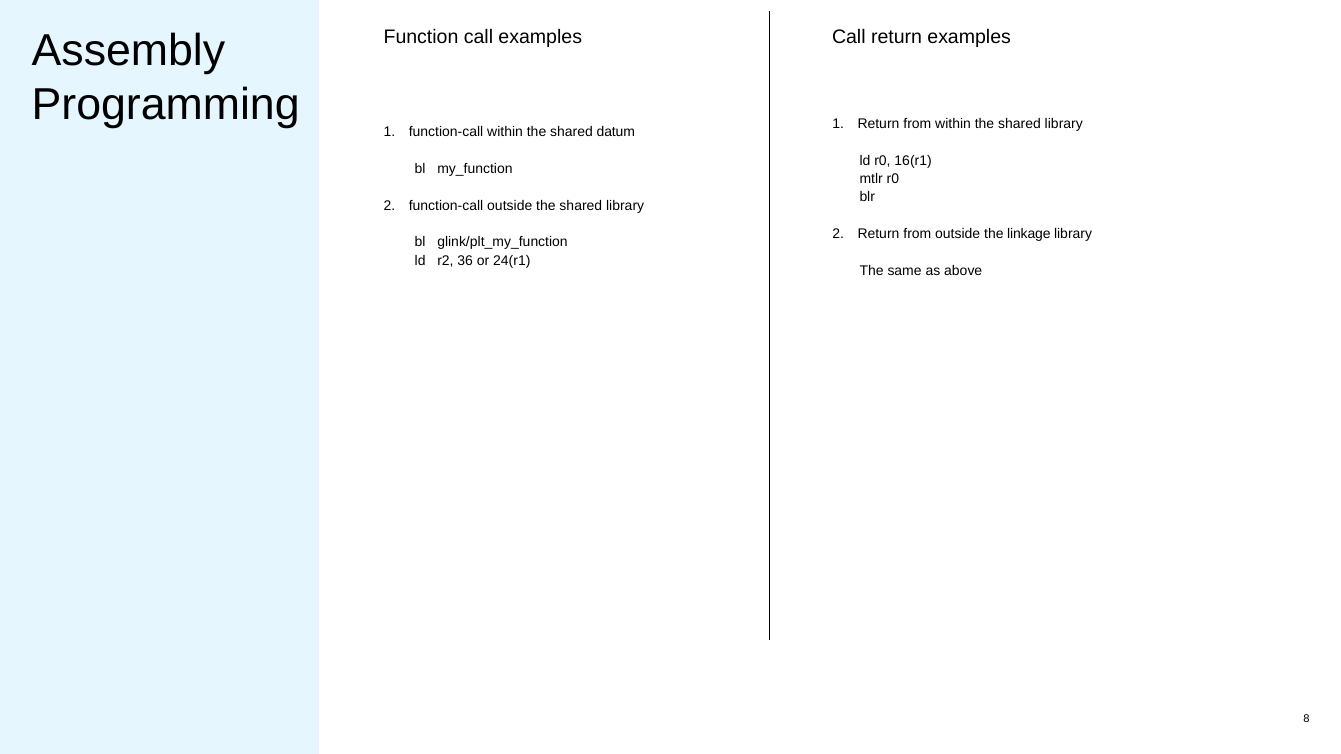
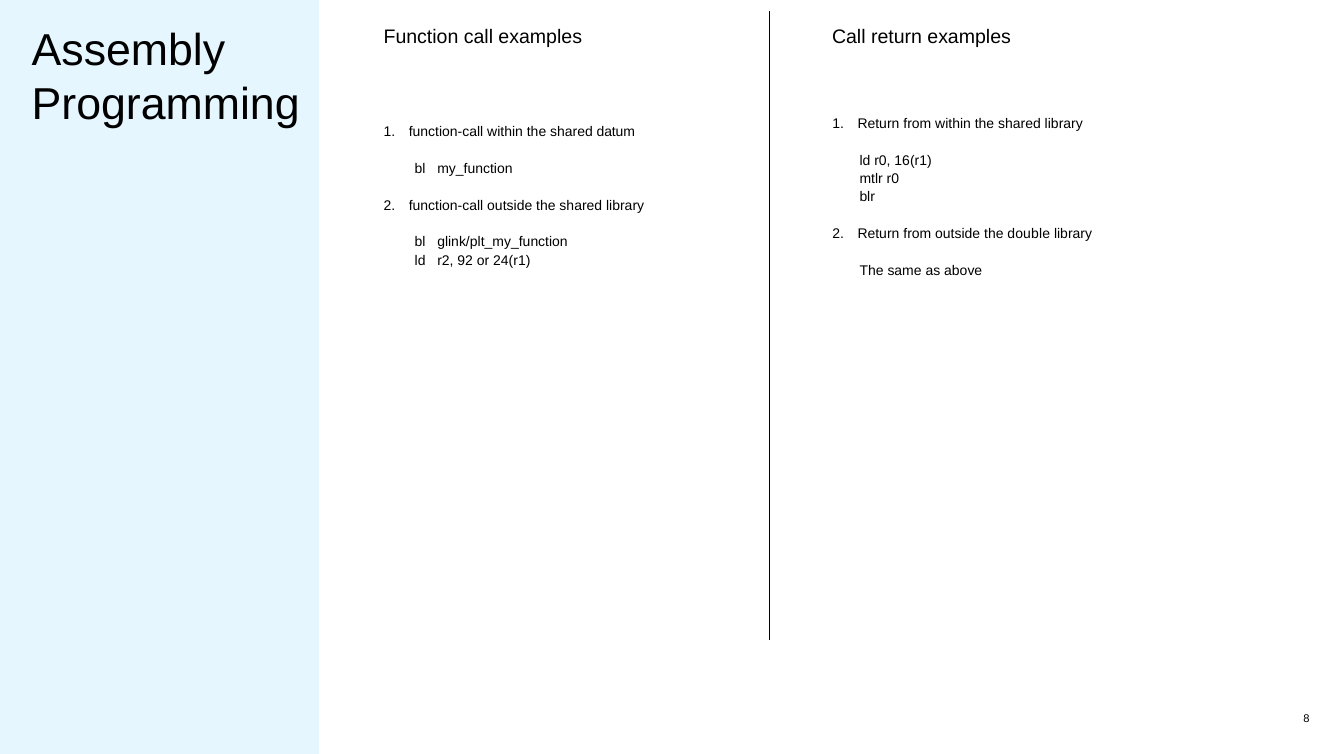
linkage: linkage -> double
36: 36 -> 92
